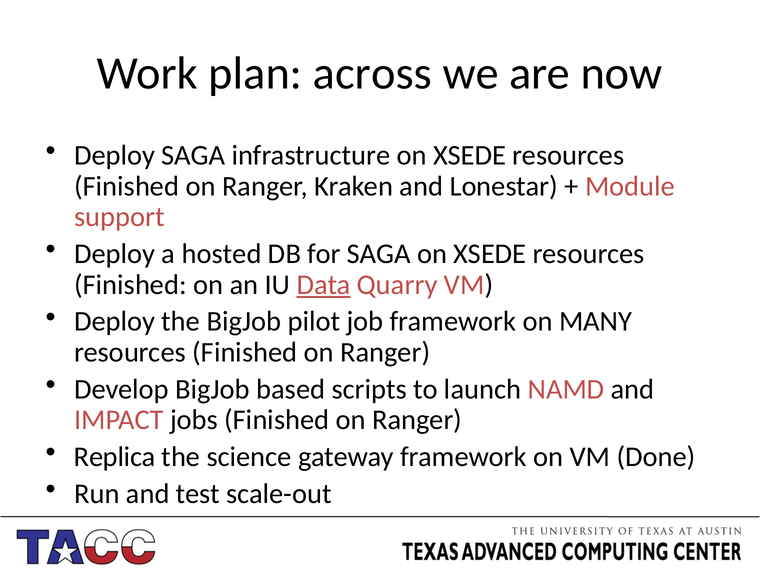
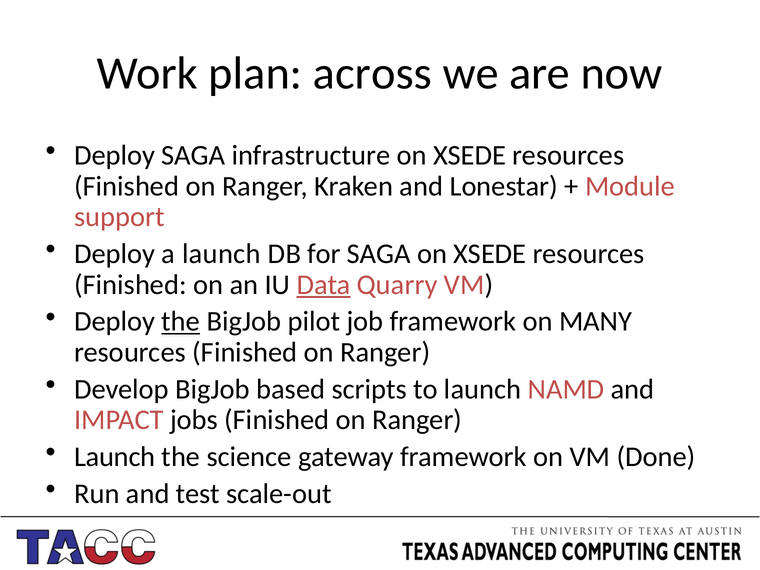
a hosted: hosted -> launch
the at (181, 322) underline: none -> present
Replica at (115, 457): Replica -> Launch
